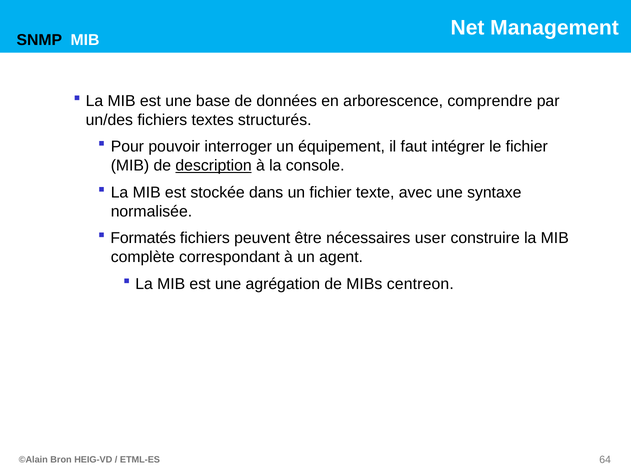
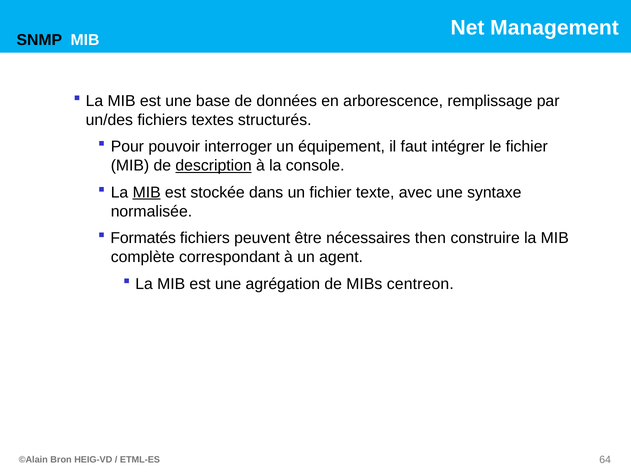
comprendre: comprendre -> remplissage
MIB at (147, 193) underline: none -> present
user: user -> then
